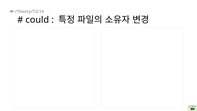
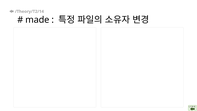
could: could -> made
